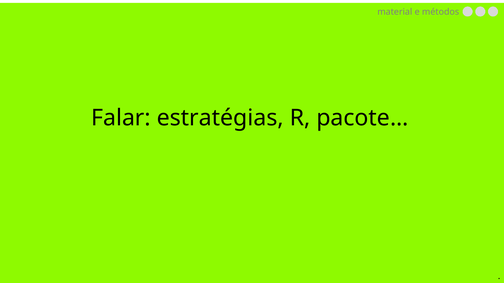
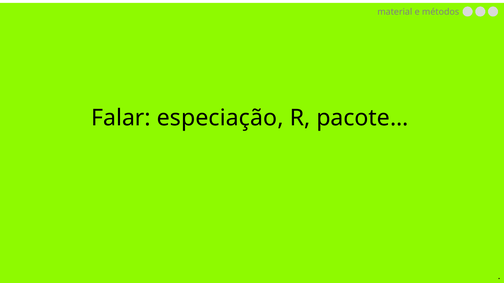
estratégias: estratégias -> especiação
